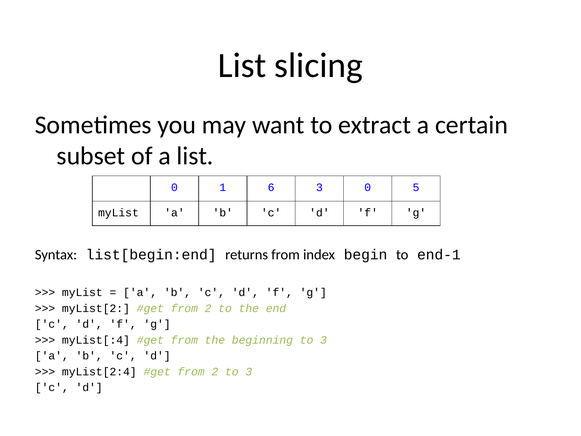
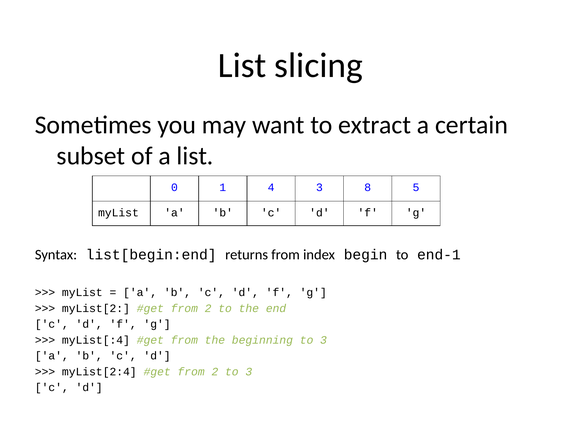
6: 6 -> 4
3 0: 0 -> 8
